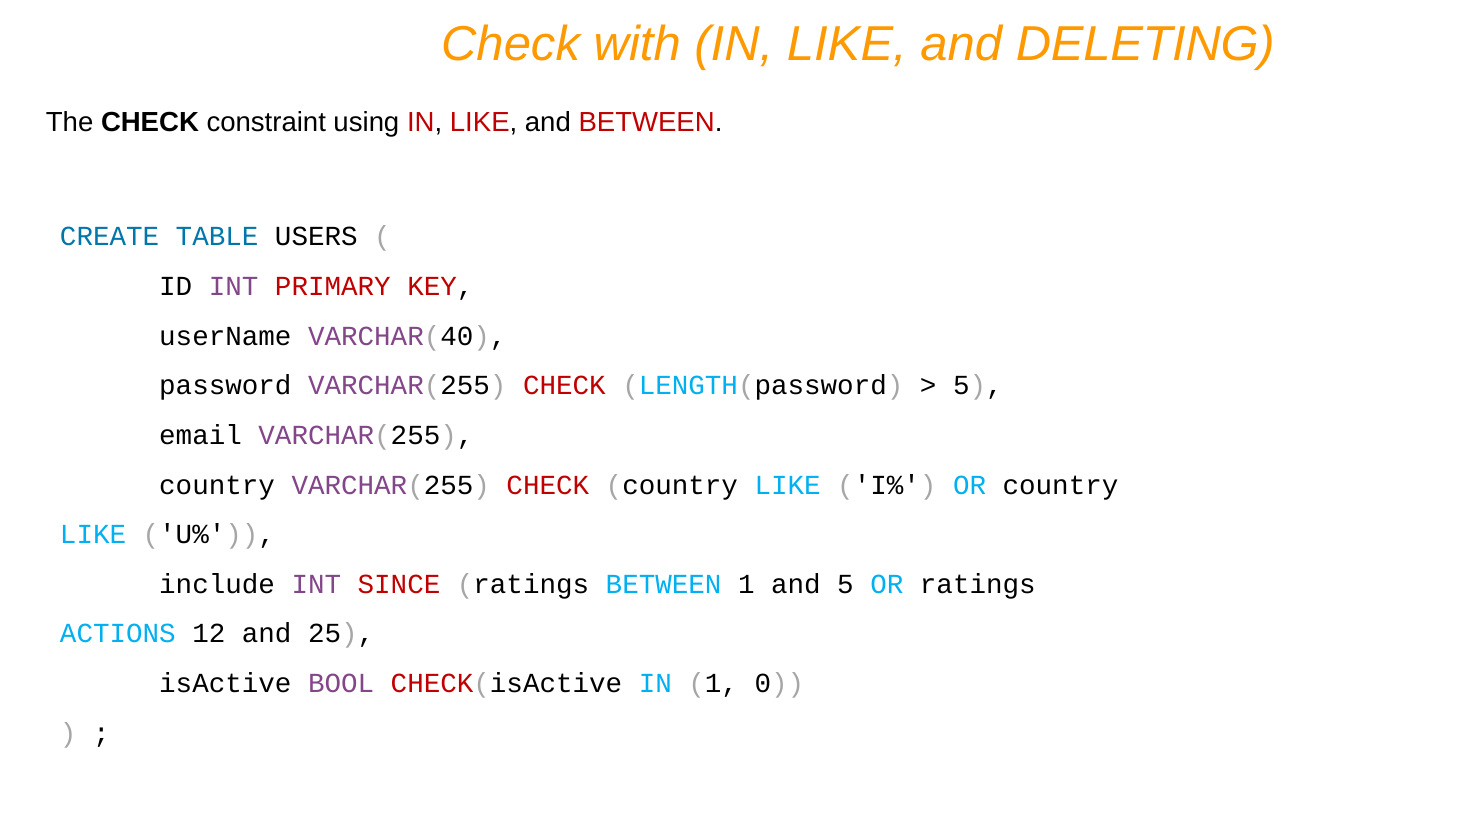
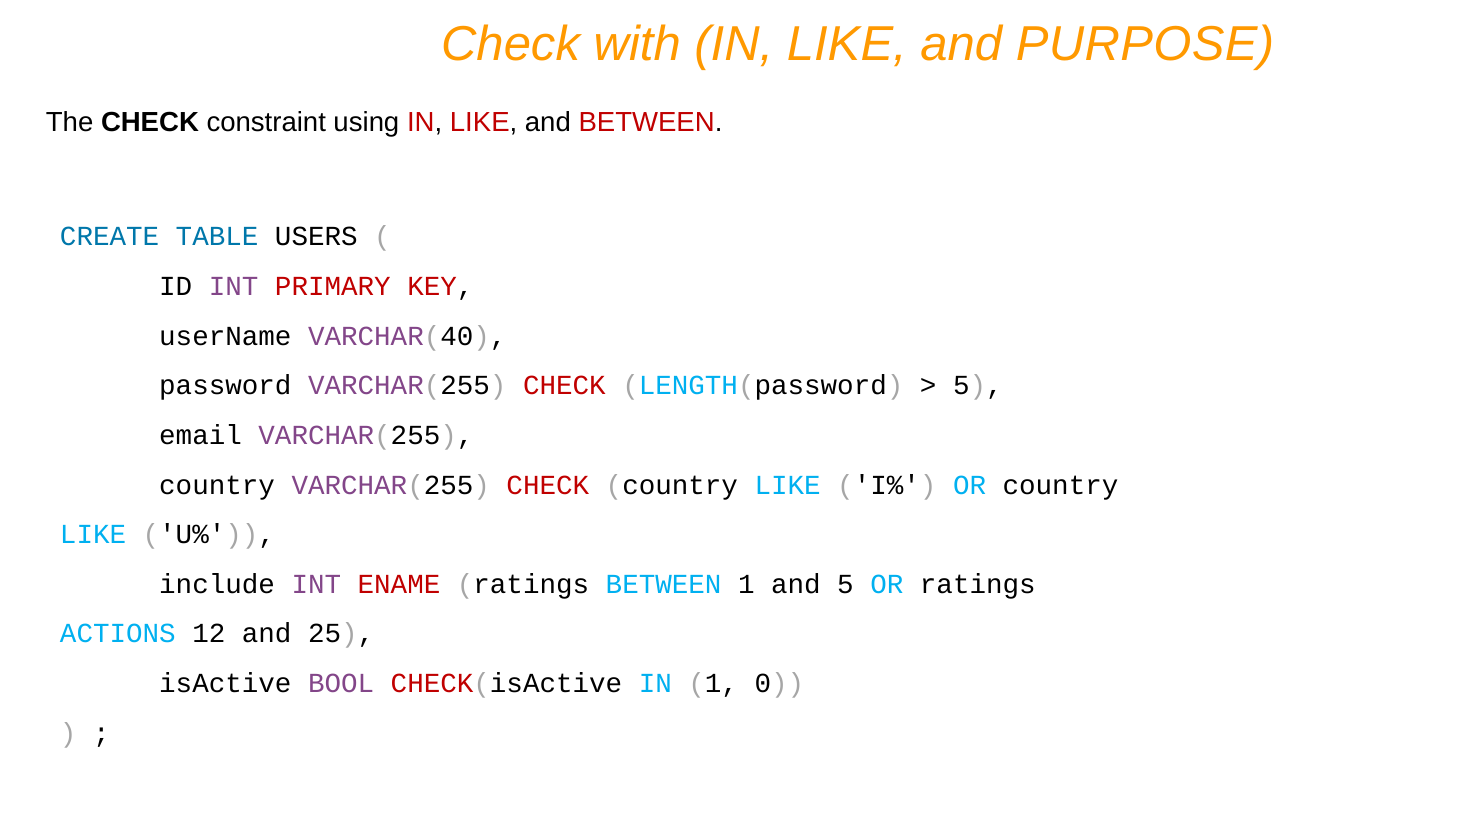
DELETING: DELETING -> PURPOSE
SINCE: SINCE -> ENAME
